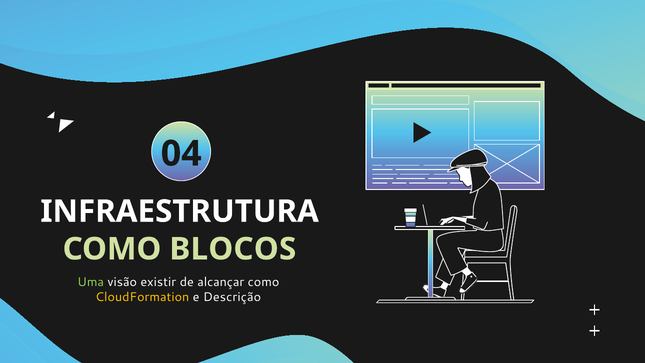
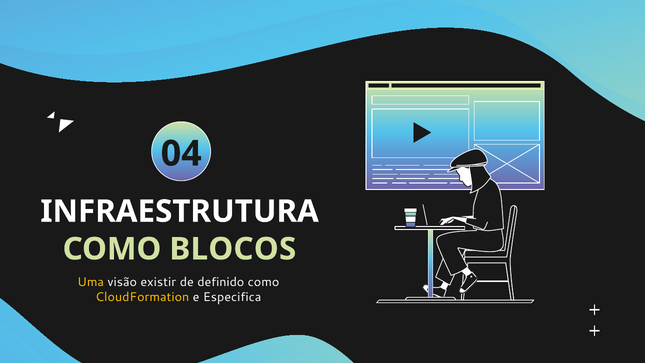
Uma colour: light green -> yellow
alcançar: alcançar -> definido
Descrição: Descrição -> Especifica
